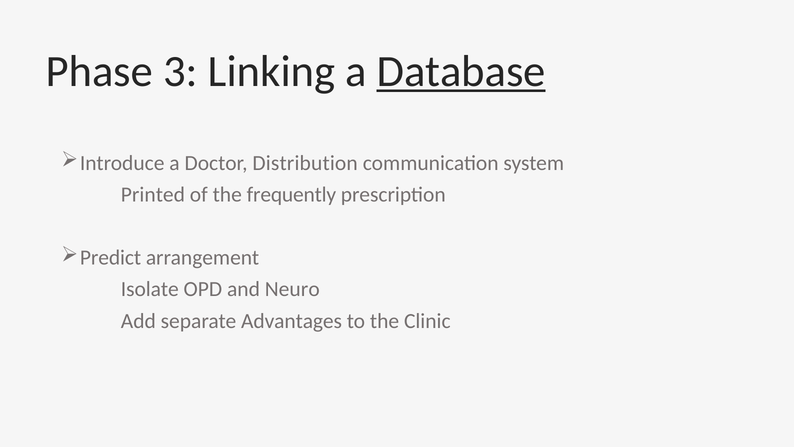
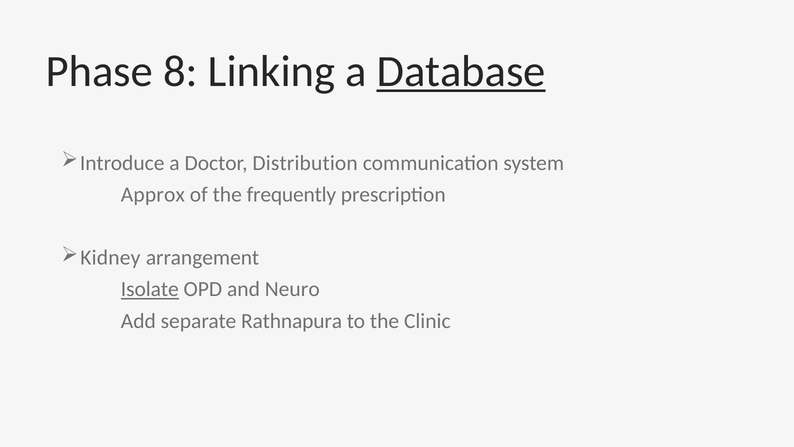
3: 3 -> 8
Printed: Printed -> Approx
Predict: Predict -> Kidney
Isolate underline: none -> present
Advantages: Advantages -> Rathnapura
